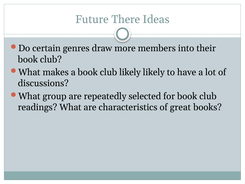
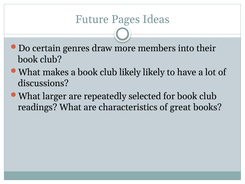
There: There -> Pages
group: group -> larger
